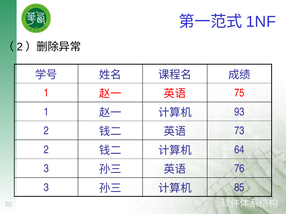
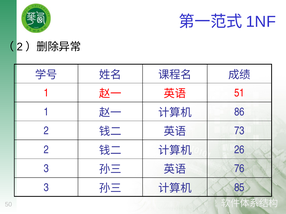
75: 75 -> 51
93: 93 -> 86
64: 64 -> 26
